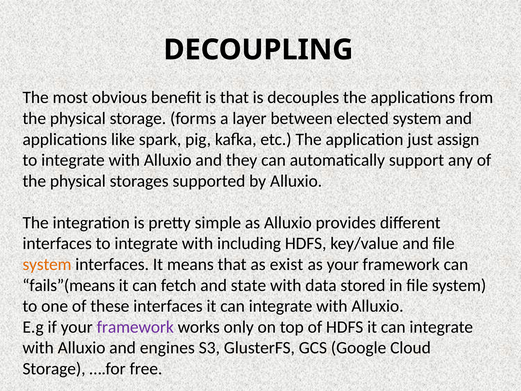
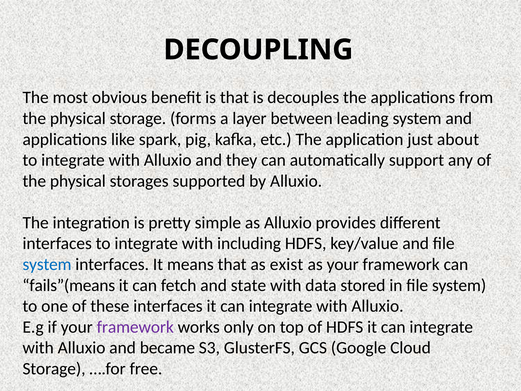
elected: elected -> leading
assign: assign -> about
system at (47, 264) colour: orange -> blue
engines: engines -> became
